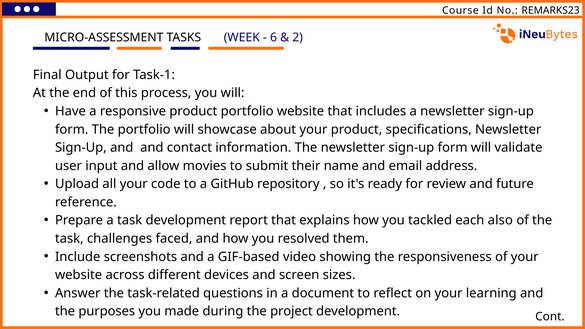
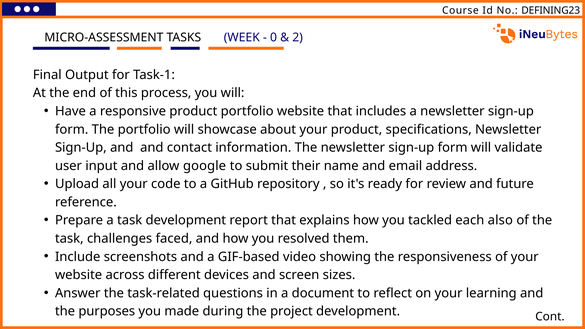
REMARKS23: REMARKS23 -> DEFINING23
6: 6 -> 0
movies: movies -> google
